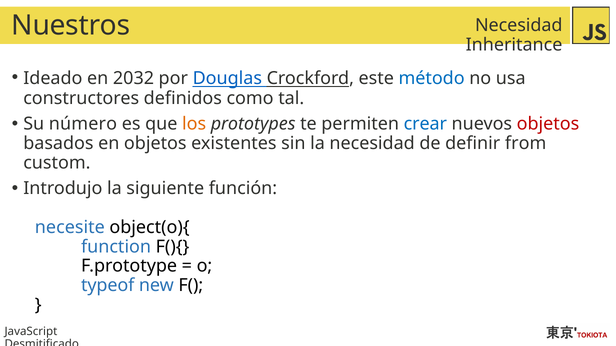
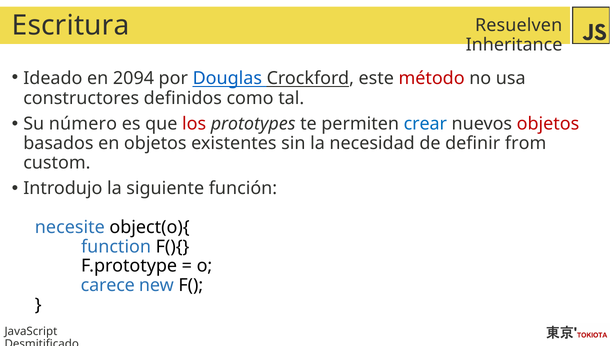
Nuestros: Nuestros -> Escritura
Necesidad at (519, 26): Necesidad -> Resuelven
2032: 2032 -> 2094
método colour: blue -> red
los colour: orange -> red
typeof: typeof -> carece
